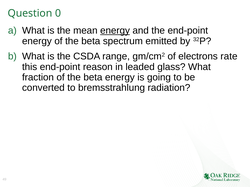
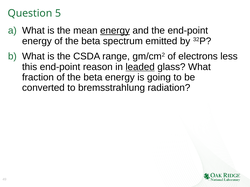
0: 0 -> 5
rate: rate -> less
leaded underline: none -> present
